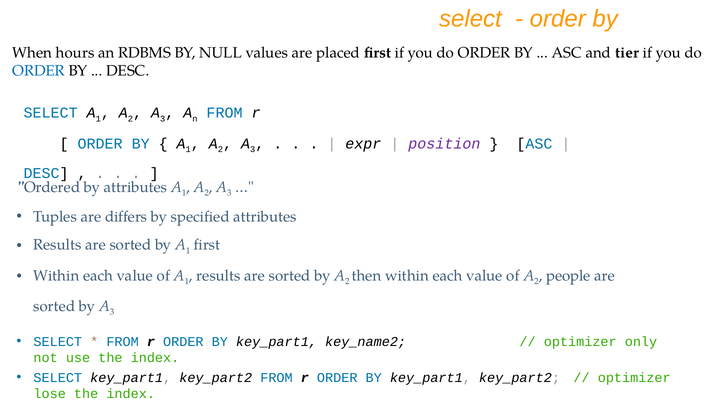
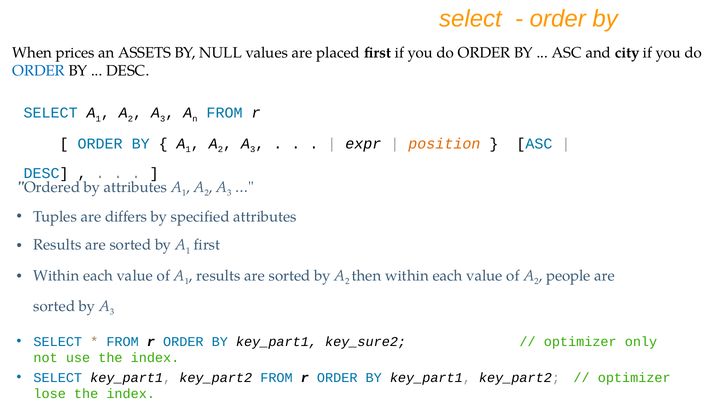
hours: hours -> prices
RDBMS: RDBMS -> ASSETS
tier: tier -> city
position colour: purple -> orange
key_name2: key_name2 -> key_sure2
